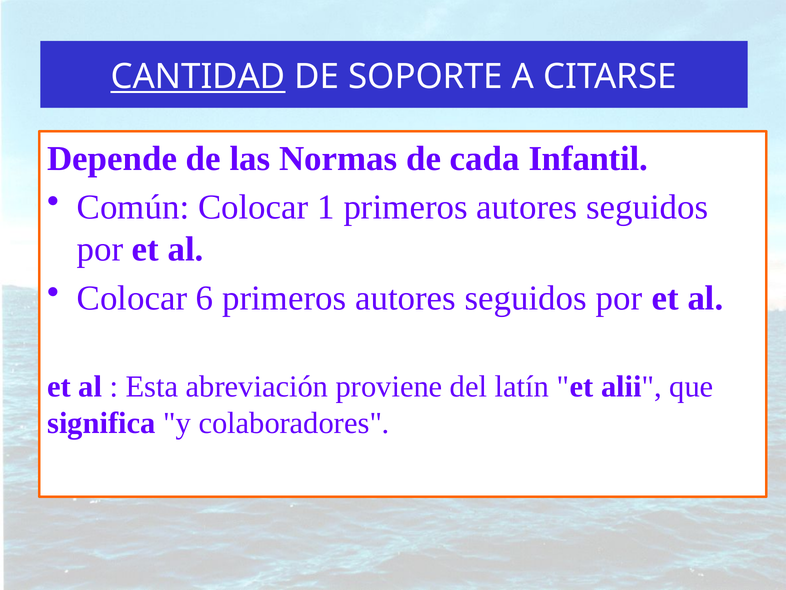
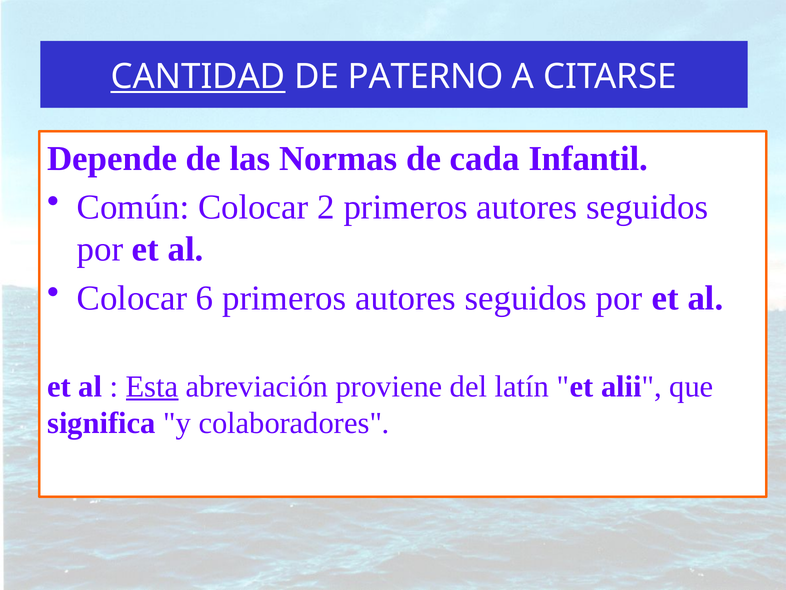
SOPORTE: SOPORTE -> PATERNO
1: 1 -> 2
Esta underline: none -> present
